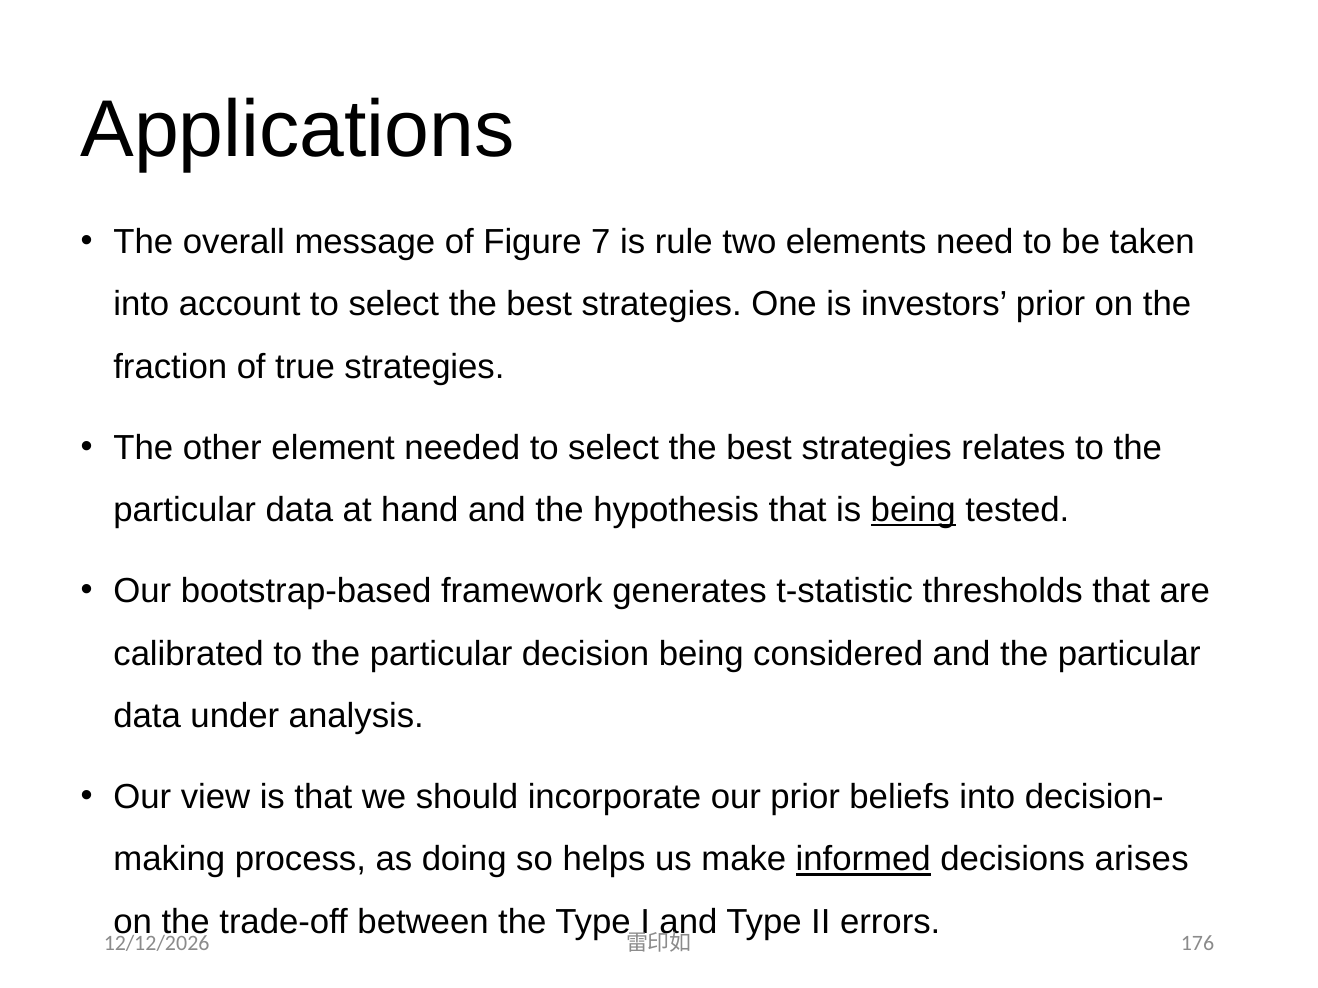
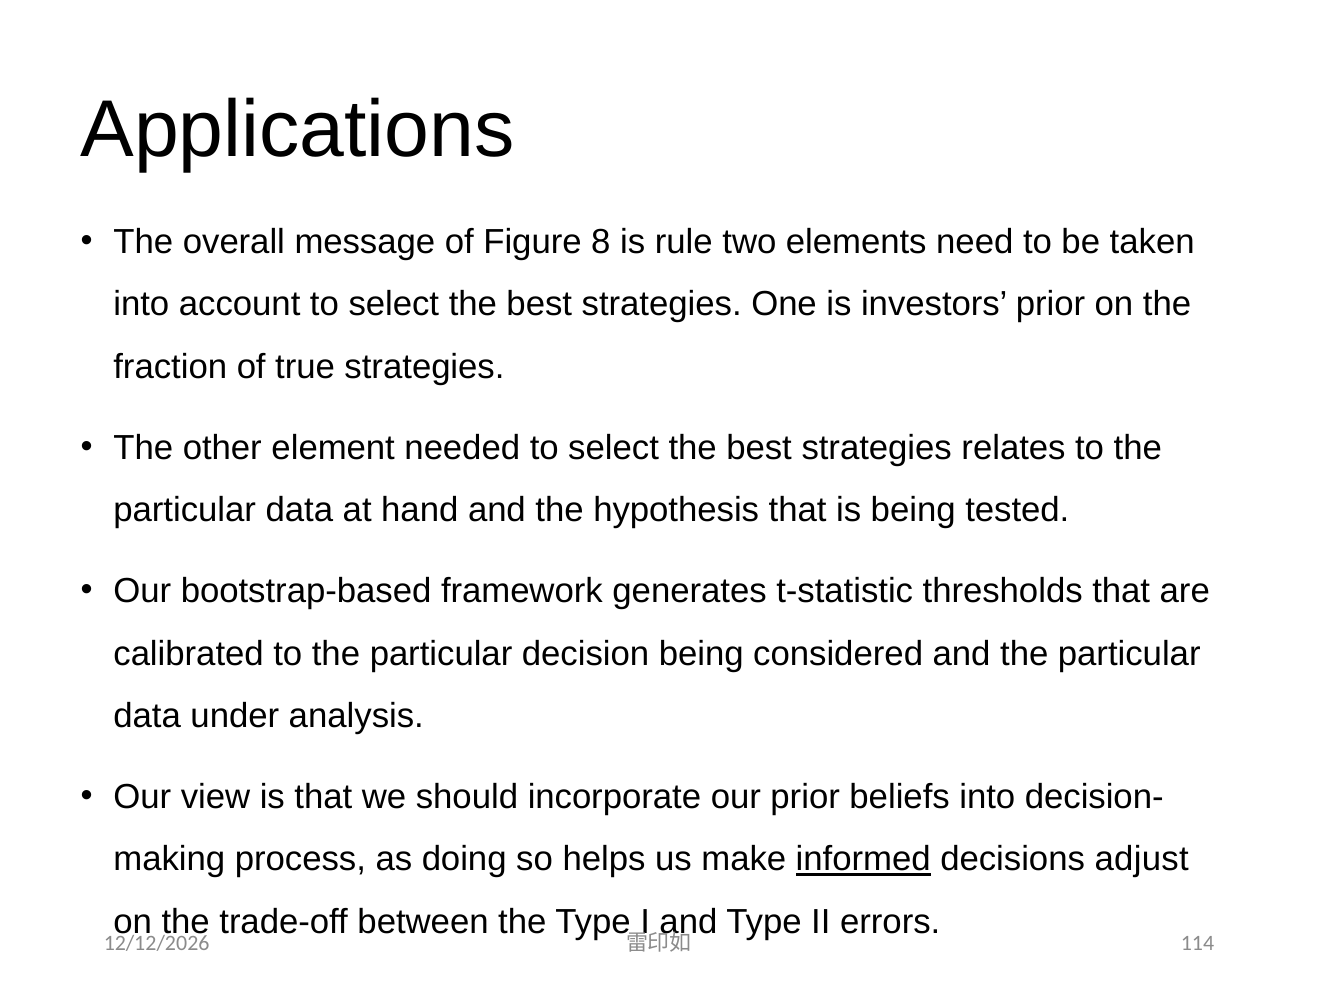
7: 7 -> 8
being at (913, 510) underline: present -> none
arises: arises -> adjust
176: 176 -> 114
